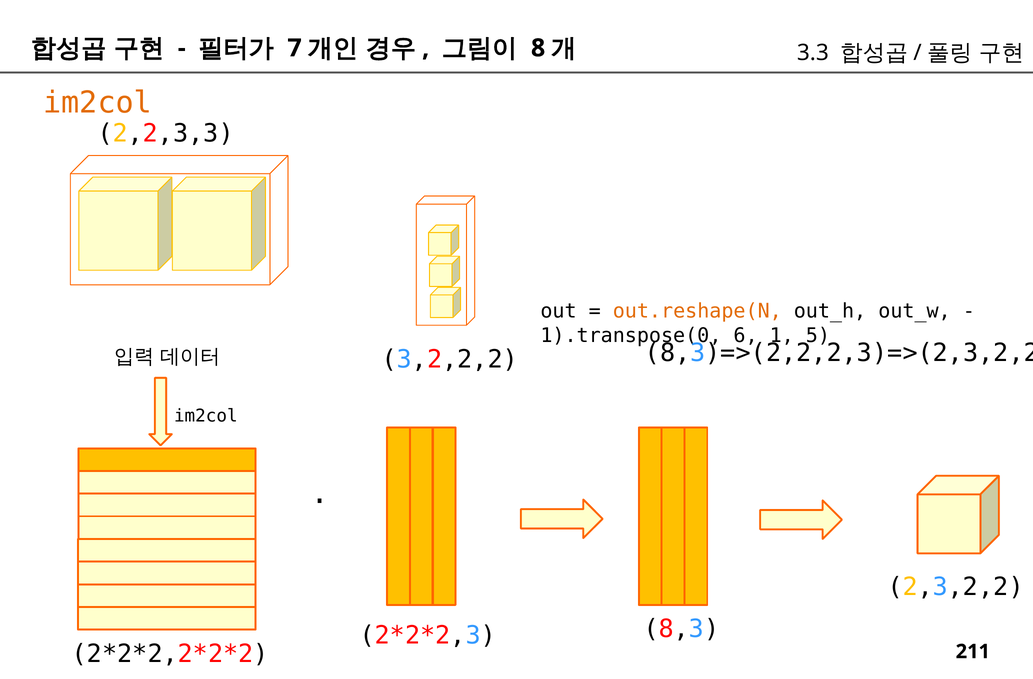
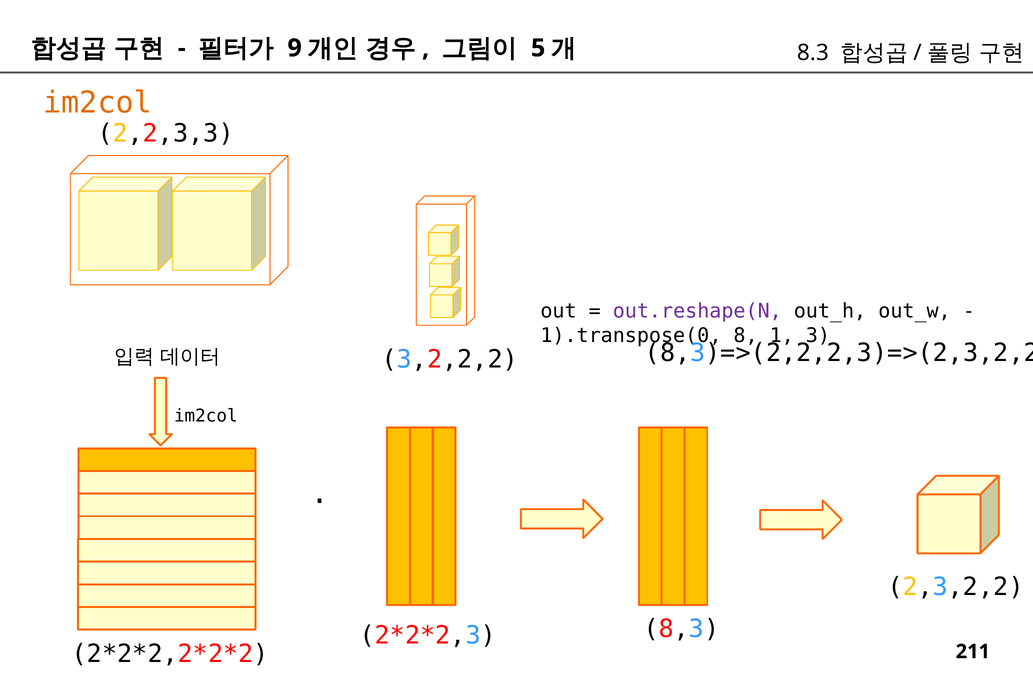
7: 7 -> 9
8: 8 -> 5
3.3: 3.3 -> 8.3
out.reshape(N colour: orange -> purple
6: 6 -> 8
5: 5 -> 3
